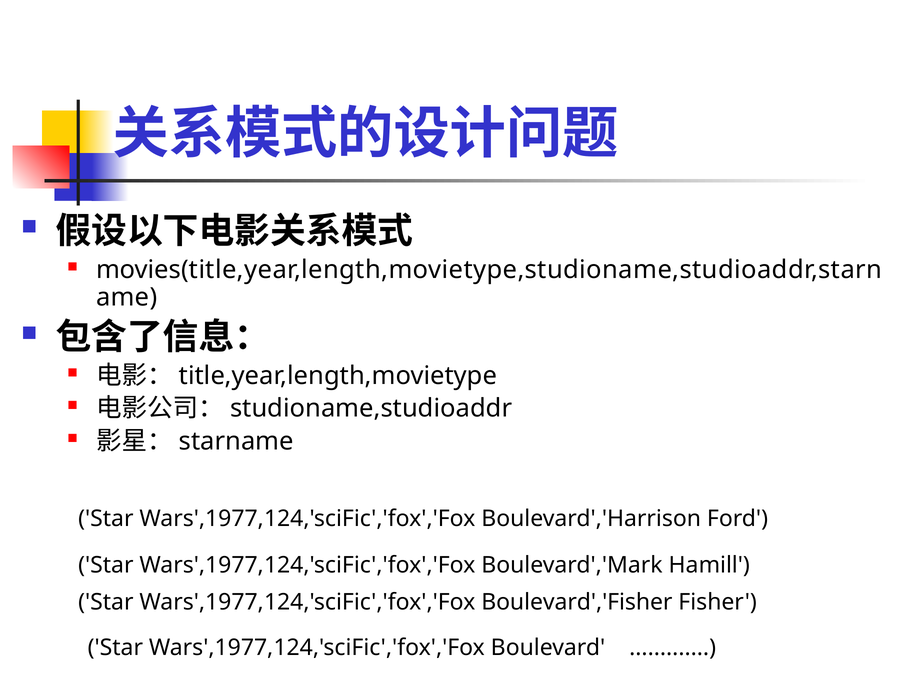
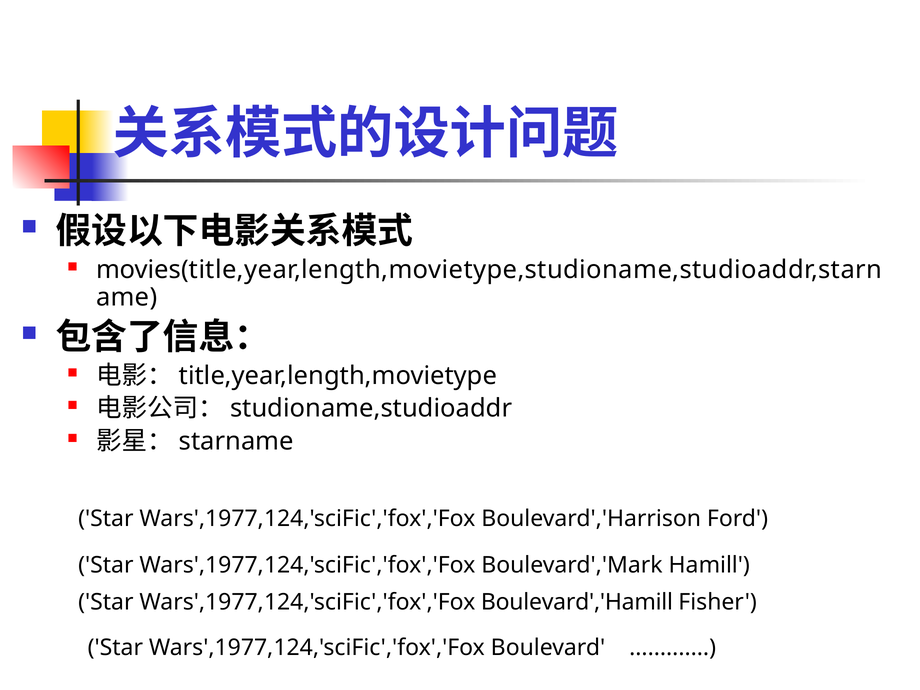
Boulevard','Fisher: Boulevard','Fisher -> Boulevard','Hamill
